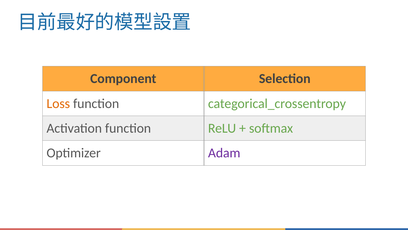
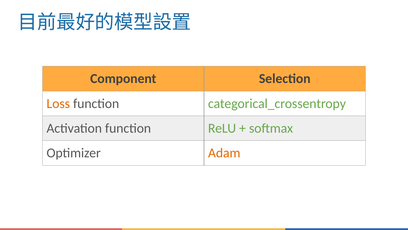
Adam colour: purple -> orange
